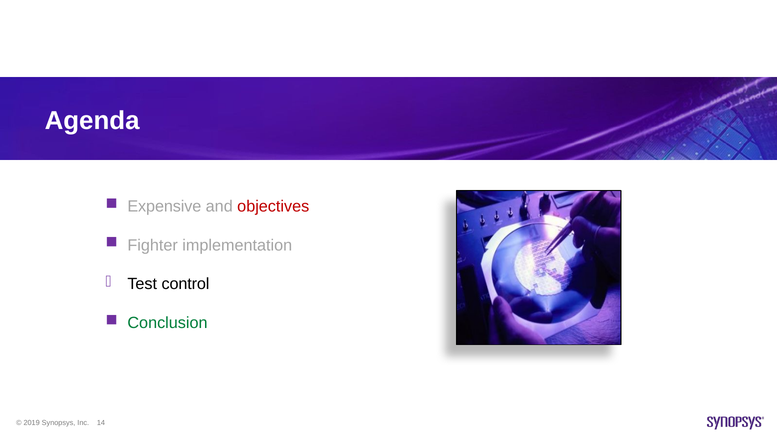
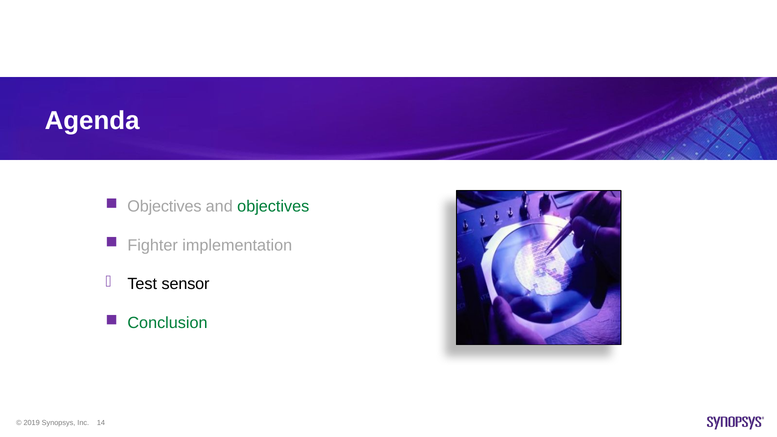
Expensive at (164, 206): Expensive -> Objectives
objectives at (273, 206) colour: red -> green
control: control -> sensor
